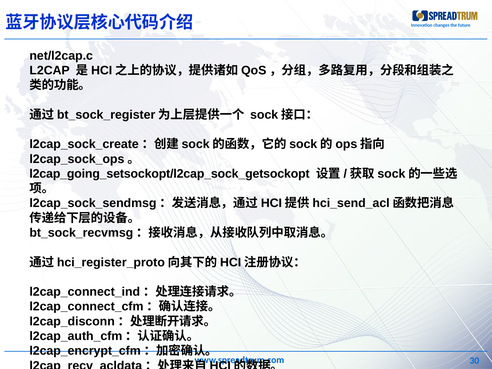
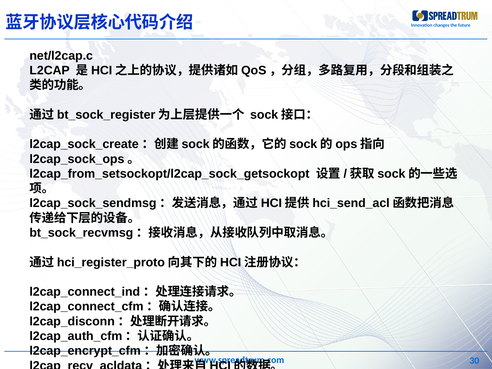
l2cap_going_setsockopt/l2cap_sock_getsockopt: l2cap_going_setsockopt/l2cap_sock_getsockopt -> l2cap_from_setsockopt/l2cap_sock_getsockopt
